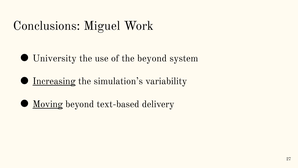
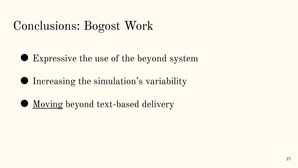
Miguel: Miguel -> Bogost
University: University -> Expressive
Increasing underline: present -> none
